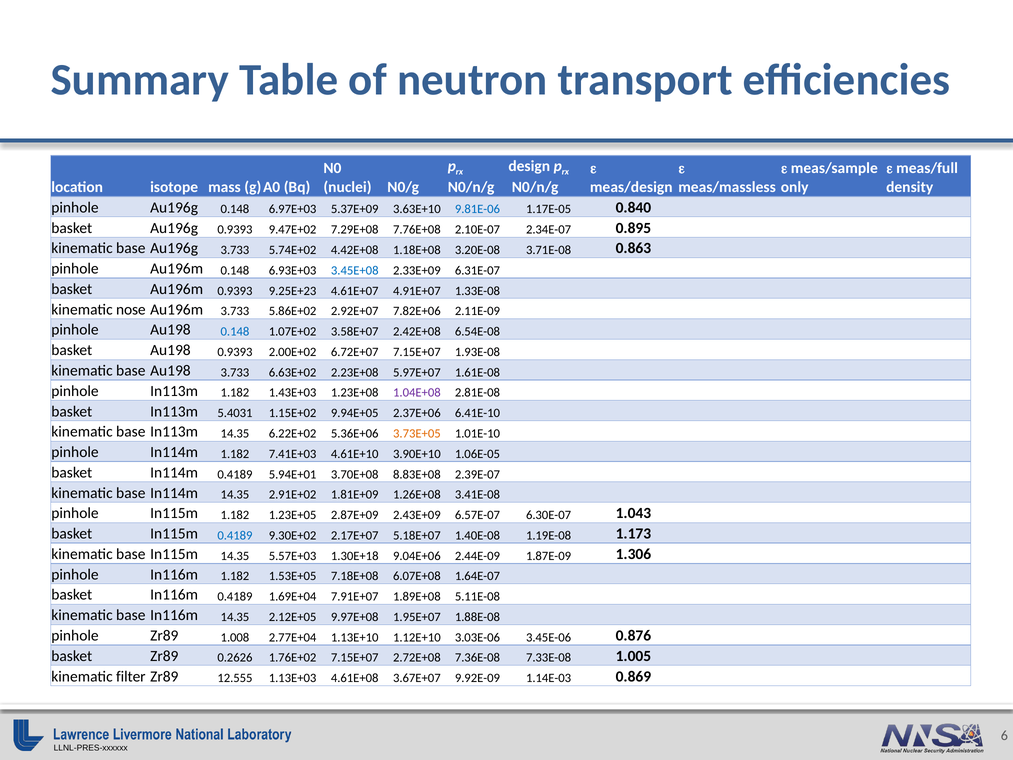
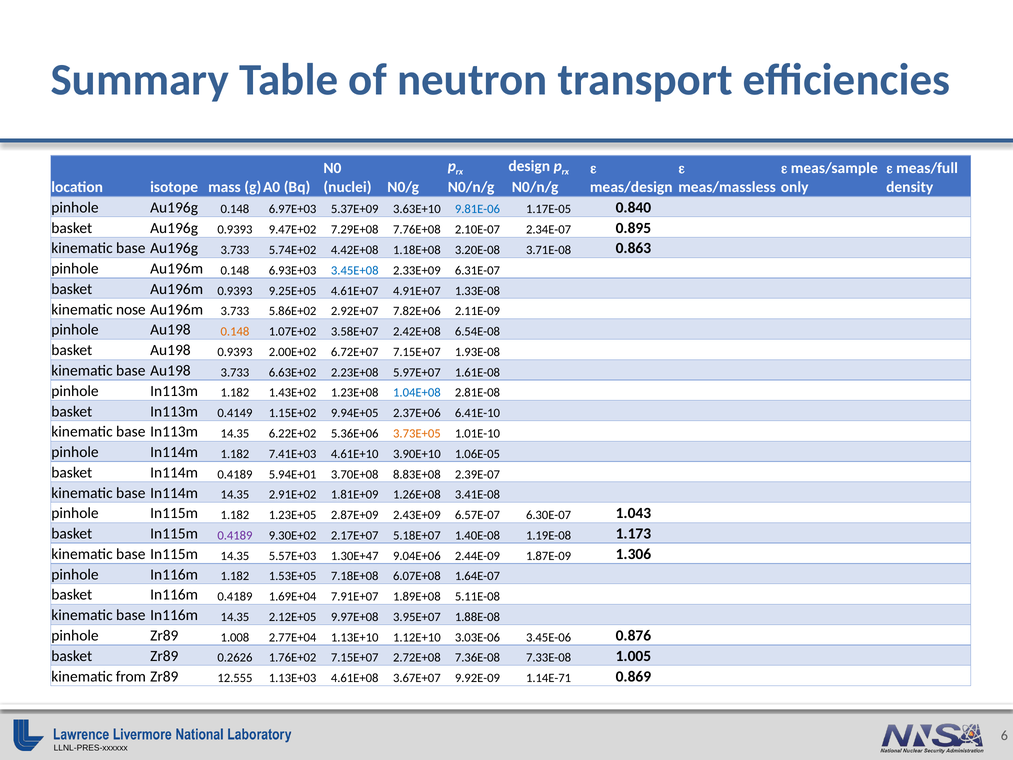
9.25E+23: 9.25E+23 -> 9.25E+05
0.148 at (235, 332) colour: blue -> orange
1.43E+03: 1.43E+03 -> 1.43E+02
1.04E+08 colour: purple -> blue
5.4031: 5.4031 -> 0.4149
0.4189 at (235, 535) colour: blue -> purple
1.30E+18: 1.30E+18 -> 1.30E+47
1.95E+07: 1.95E+07 -> 3.95E+07
filter: filter -> from
1.14E-03: 1.14E-03 -> 1.14E-71
